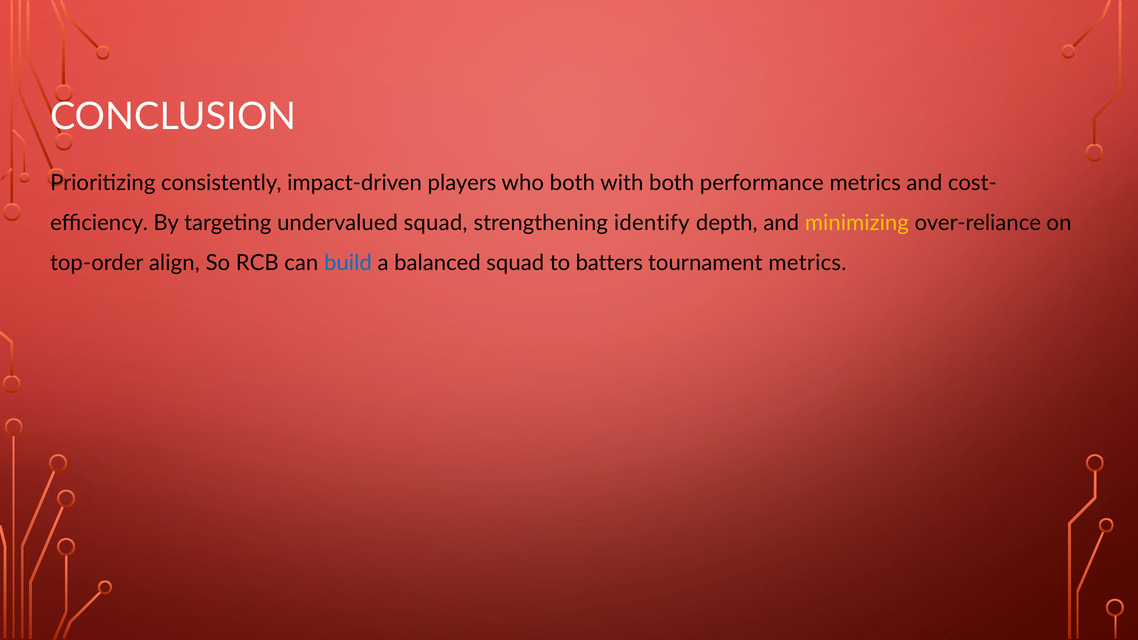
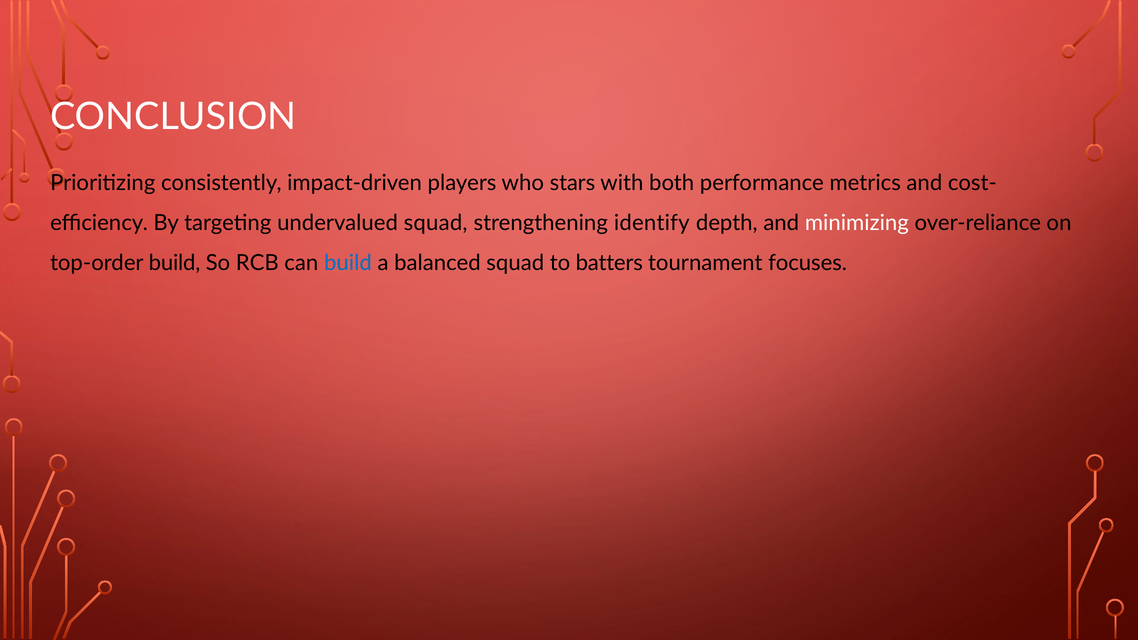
who both: both -> stars
minimizing colour: yellow -> white
top-order align: align -> build
tournament metrics: metrics -> focuses
